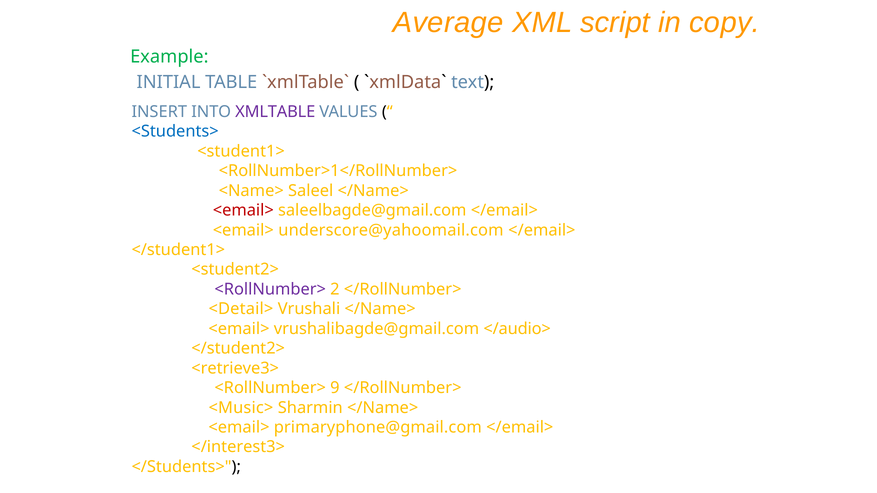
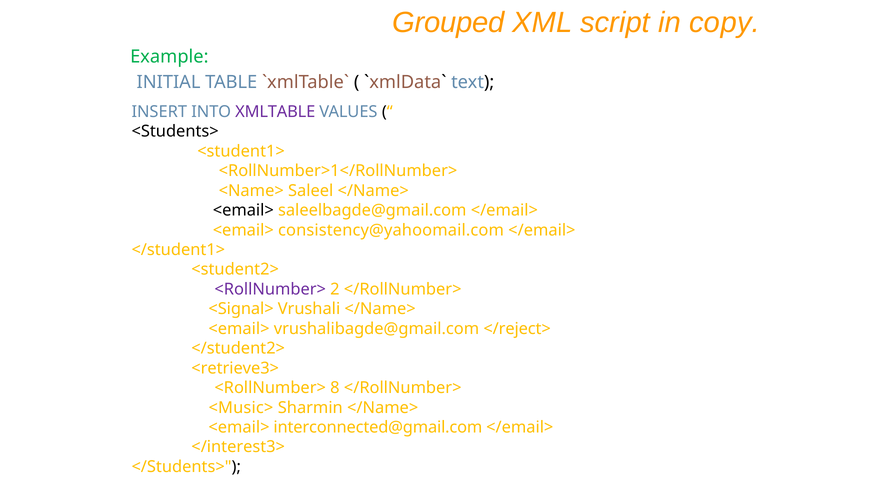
Average: Average -> Grouped
<Students> colour: blue -> black
<email> at (243, 211) colour: red -> black
underscore@yahoomail.com: underscore@yahoomail.com -> consistency@yahoomail.com
<Detail>: <Detail> -> <Signal>
</audio>: </audio> -> </reject>
9: 9 -> 8
primaryphone@gmail.com: primaryphone@gmail.com -> interconnected@gmail.com
